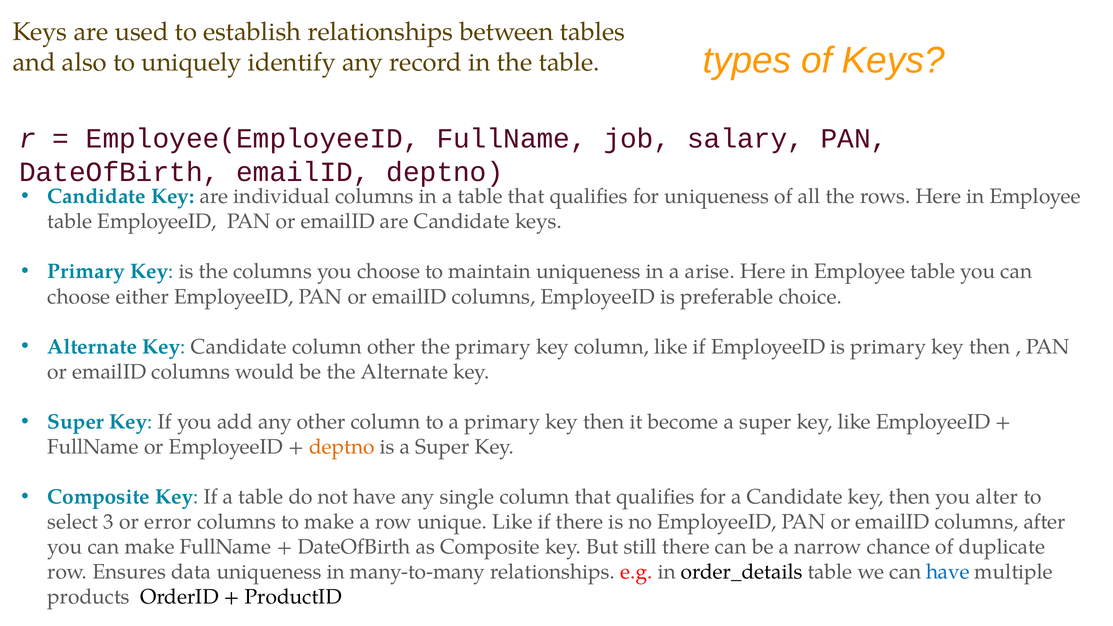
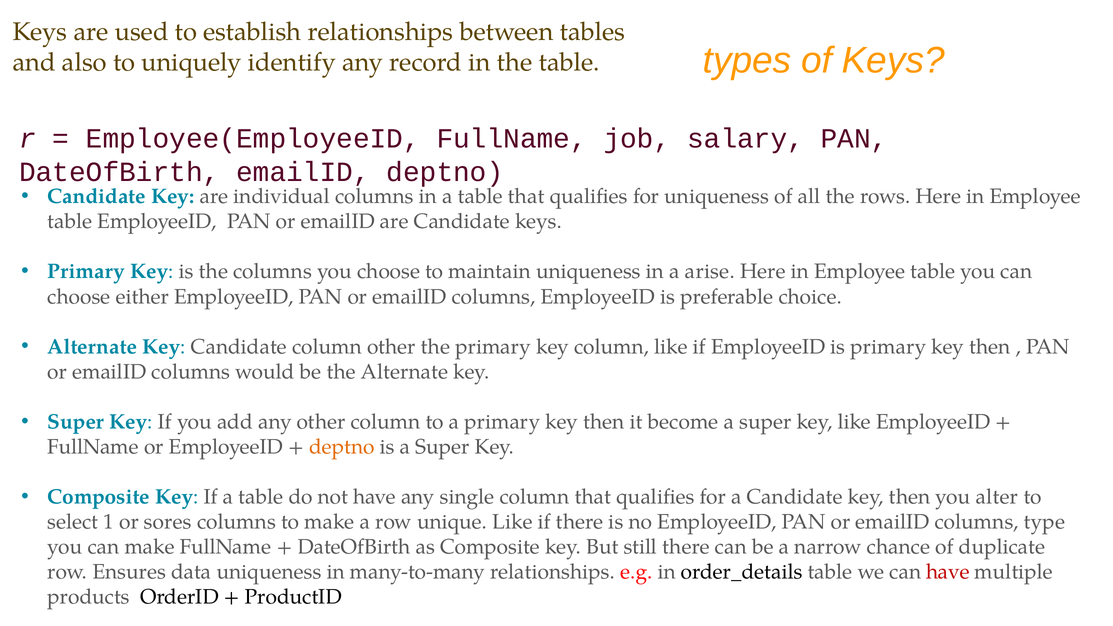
3: 3 -> 1
error: error -> sores
after: after -> type
have at (948, 572) colour: blue -> red
